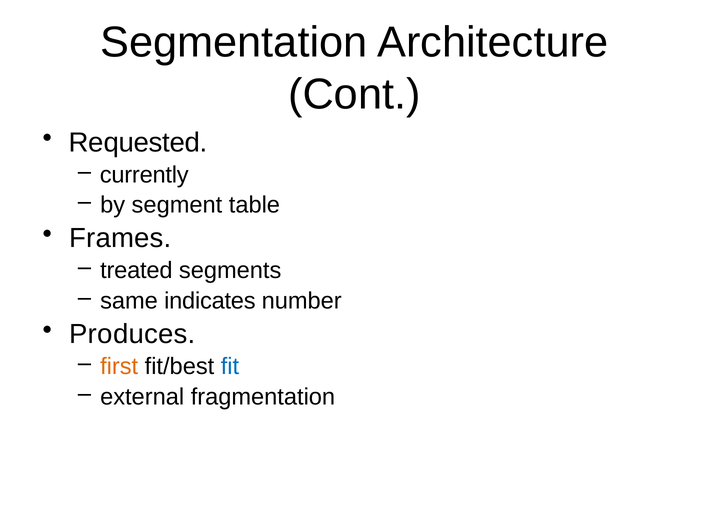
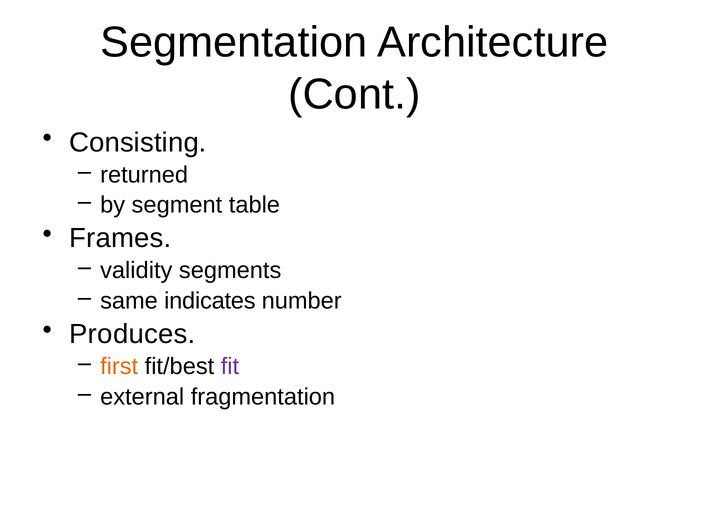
Requested: Requested -> Consisting
currently: currently -> returned
treated: treated -> validity
fit colour: blue -> purple
